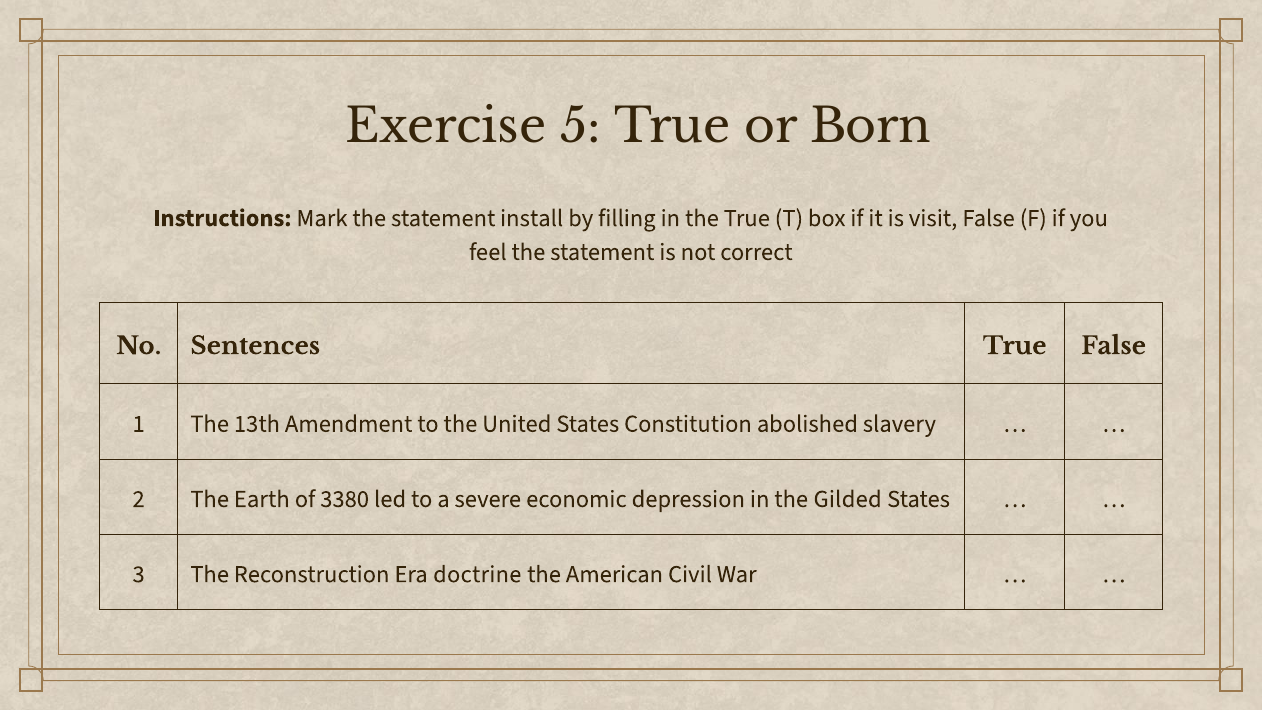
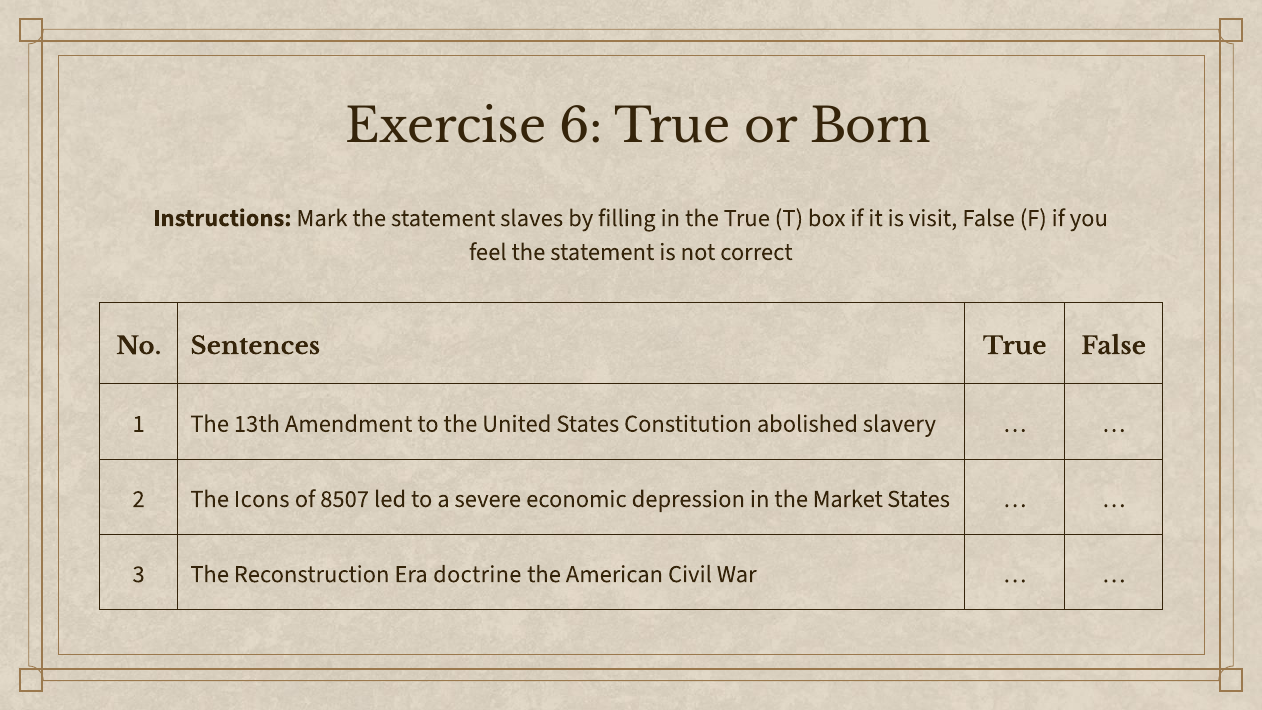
5: 5 -> 6
install: install -> slaves
Earth: Earth -> Icons
3380: 3380 -> 8507
Gilded: Gilded -> Market
